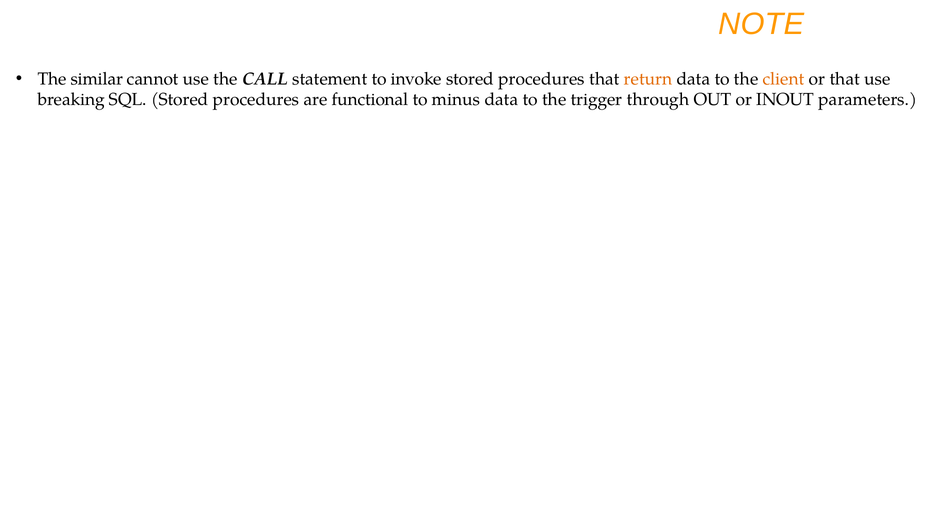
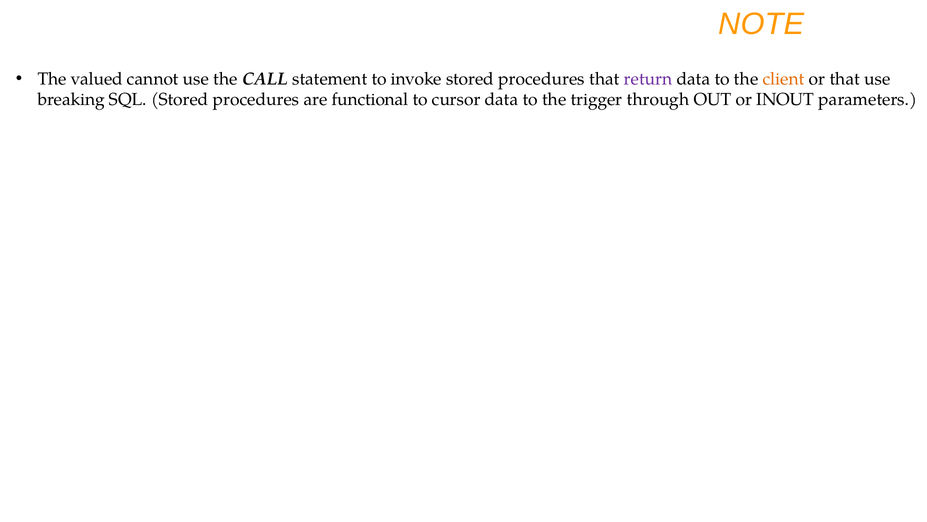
similar: similar -> valued
return colour: orange -> purple
minus: minus -> cursor
